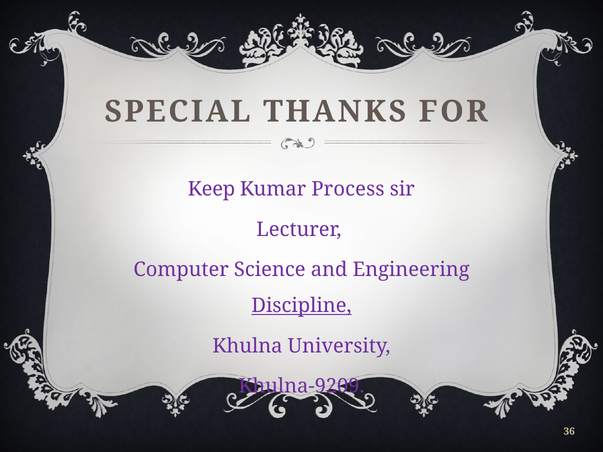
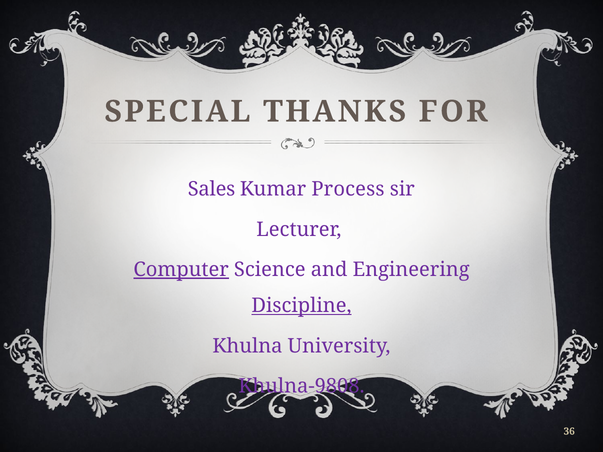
Keep: Keep -> Sales
Computer underline: none -> present
Khulna-9209: Khulna-9209 -> Khulna-9808
